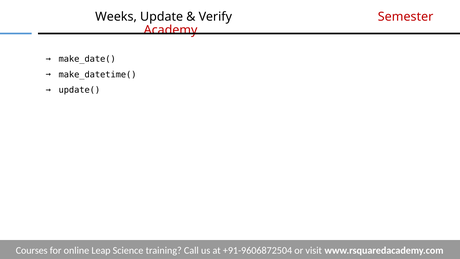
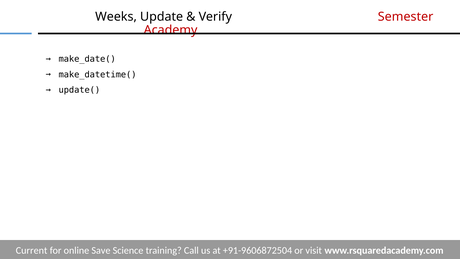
Courses: Courses -> Current
Leap: Leap -> Save
